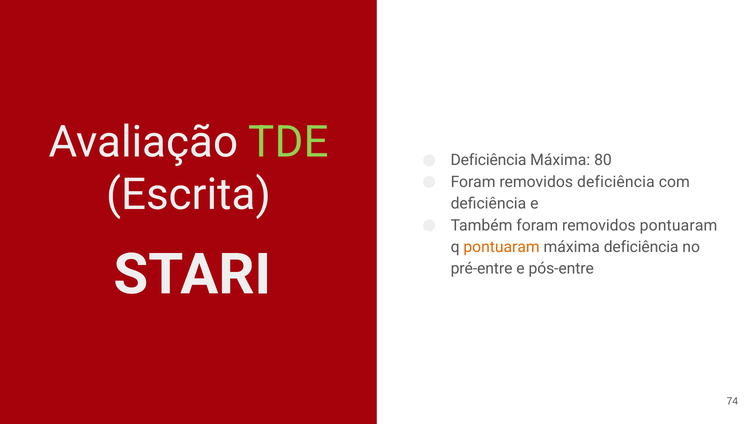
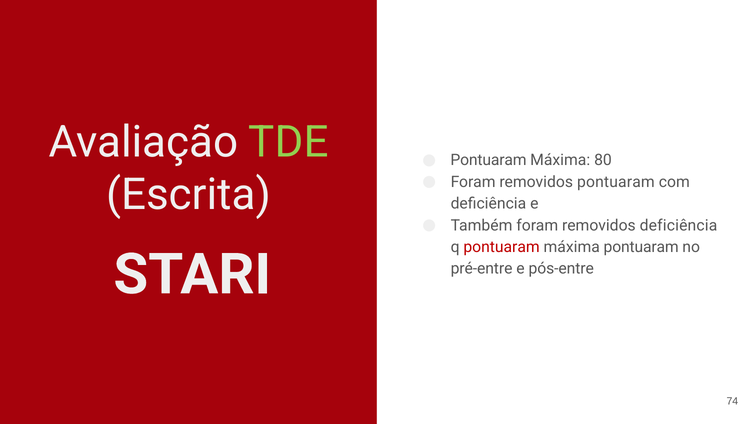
Deficiência at (489, 160): Deficiência -> Pontuaram
removidos deficiência: deficiência -> pontuaram
removidos pontuaram: pontuaram -> deficiência
pontuaram at (502, 247) colour: orange -> red
máxima deficiência: deficiência -> pontuaram
